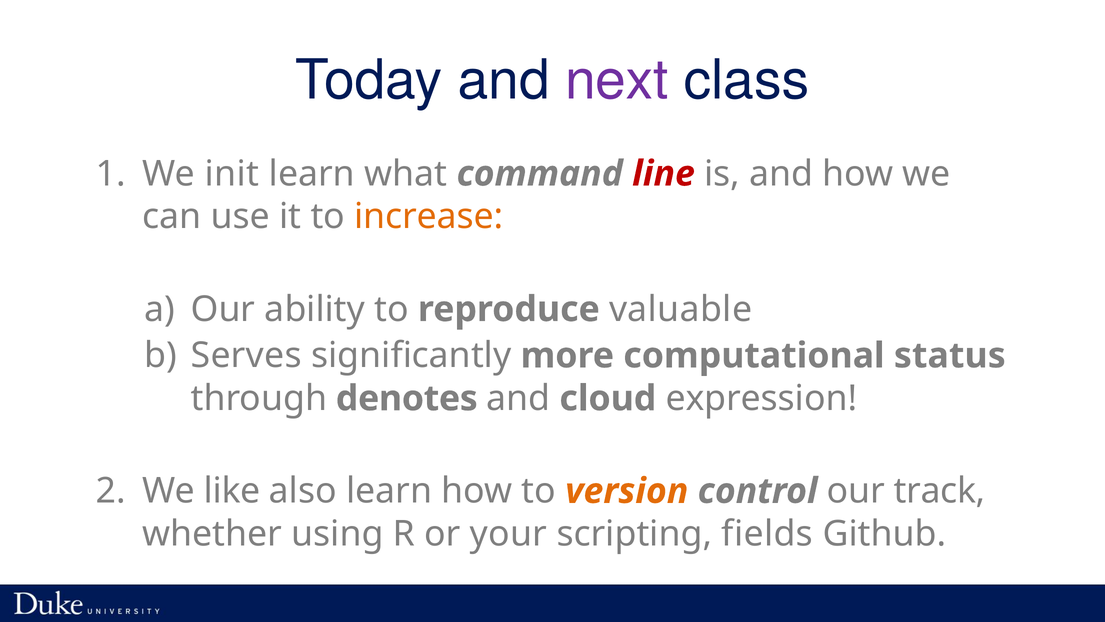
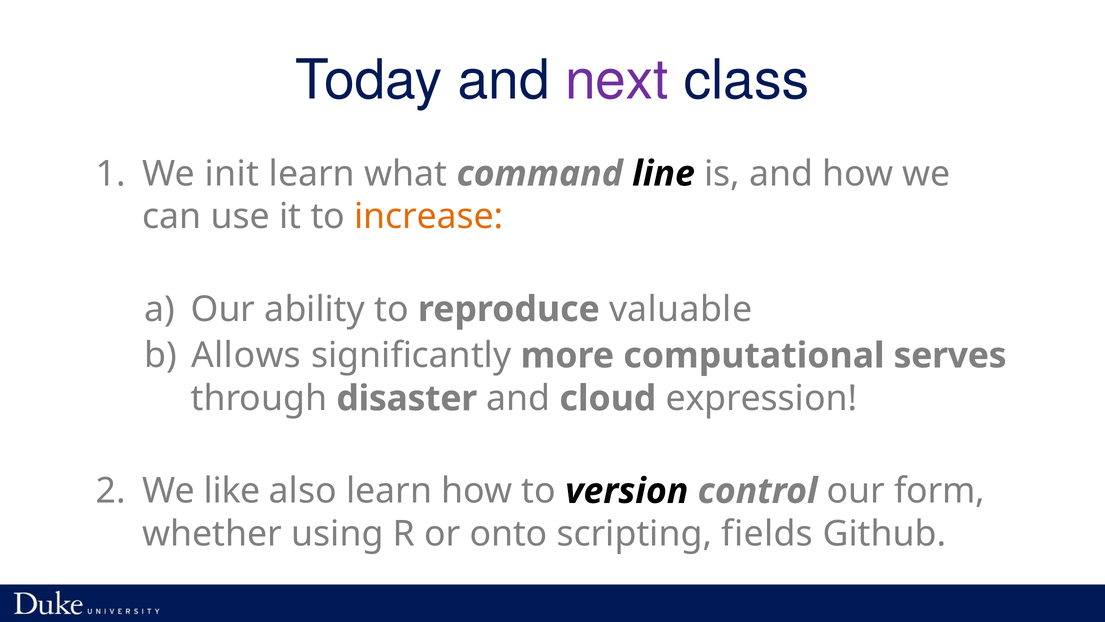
line colour: red -> black
Serves: Serves -> Allows
status: status -> serves
denotes: denotes -> disaster
version colour: orange -> black
track: track -> form
your: your -> onto
